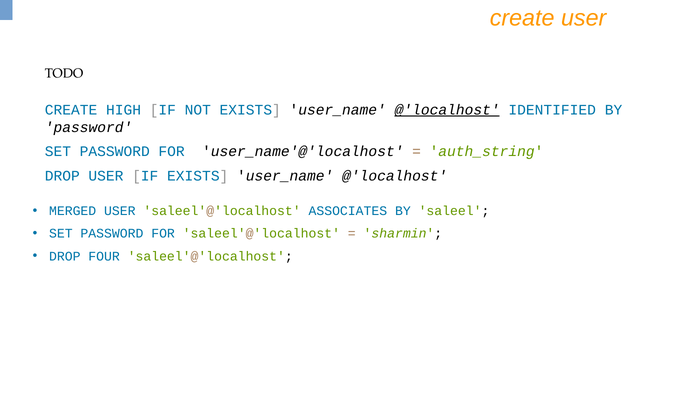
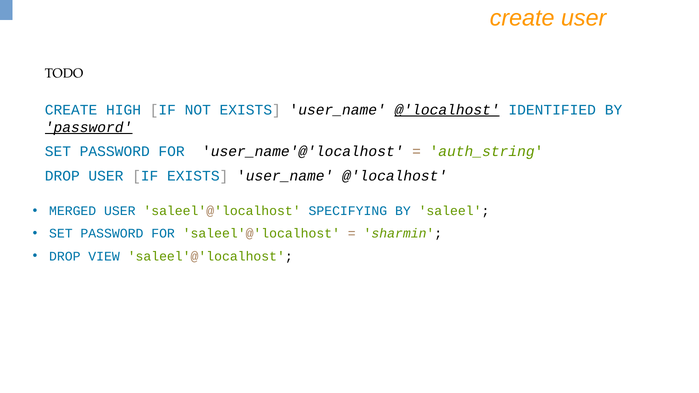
password at (89, 127) underline: none -> present
ASSOCIATES: ASSOCIATES -> SPECIFYING
FOUR: FOUR -> VIEW
